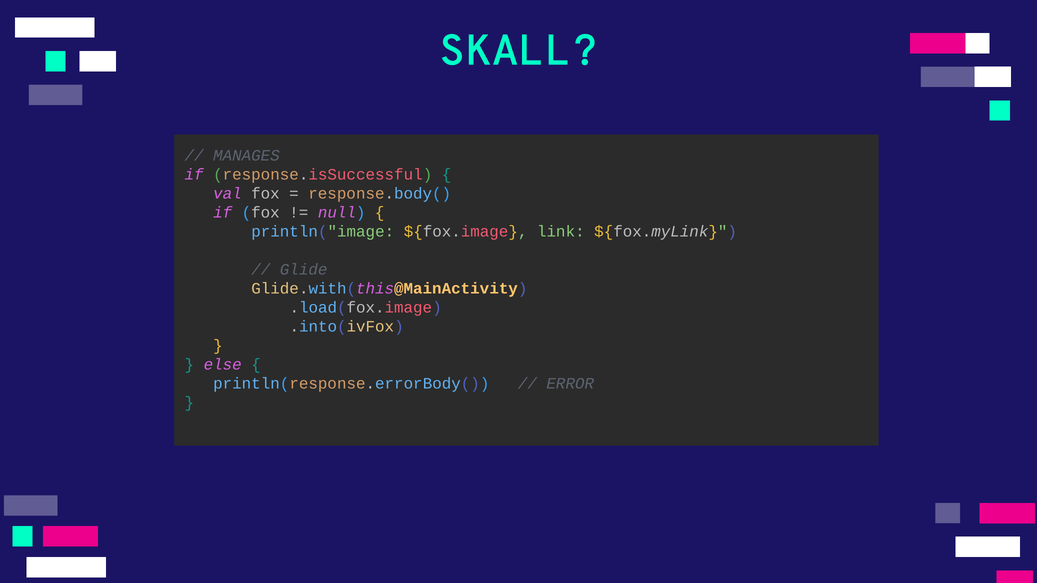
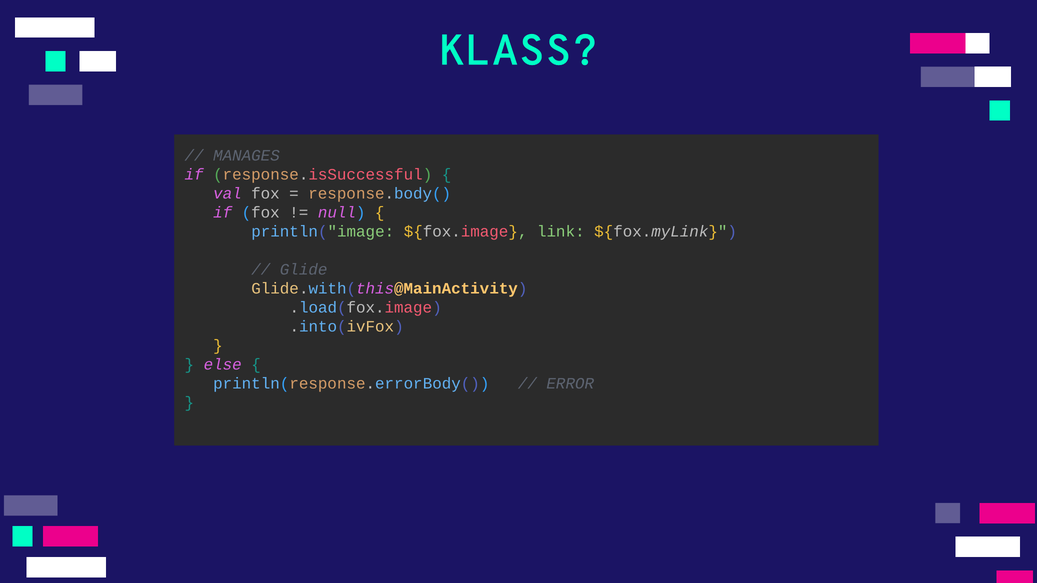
SKALL: SKALL -> KLASS
